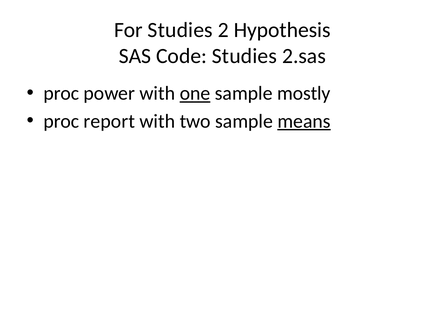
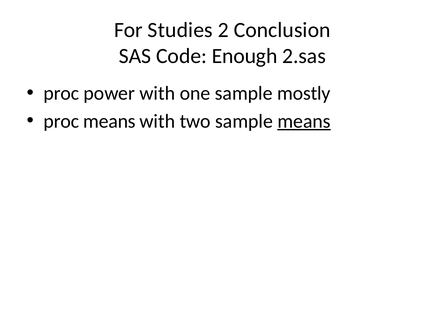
Hypothesis: Hypothesis -> Conclusion
Code Studies: Studies -> Enough
one underline: present -> none
proc report: report -> means
